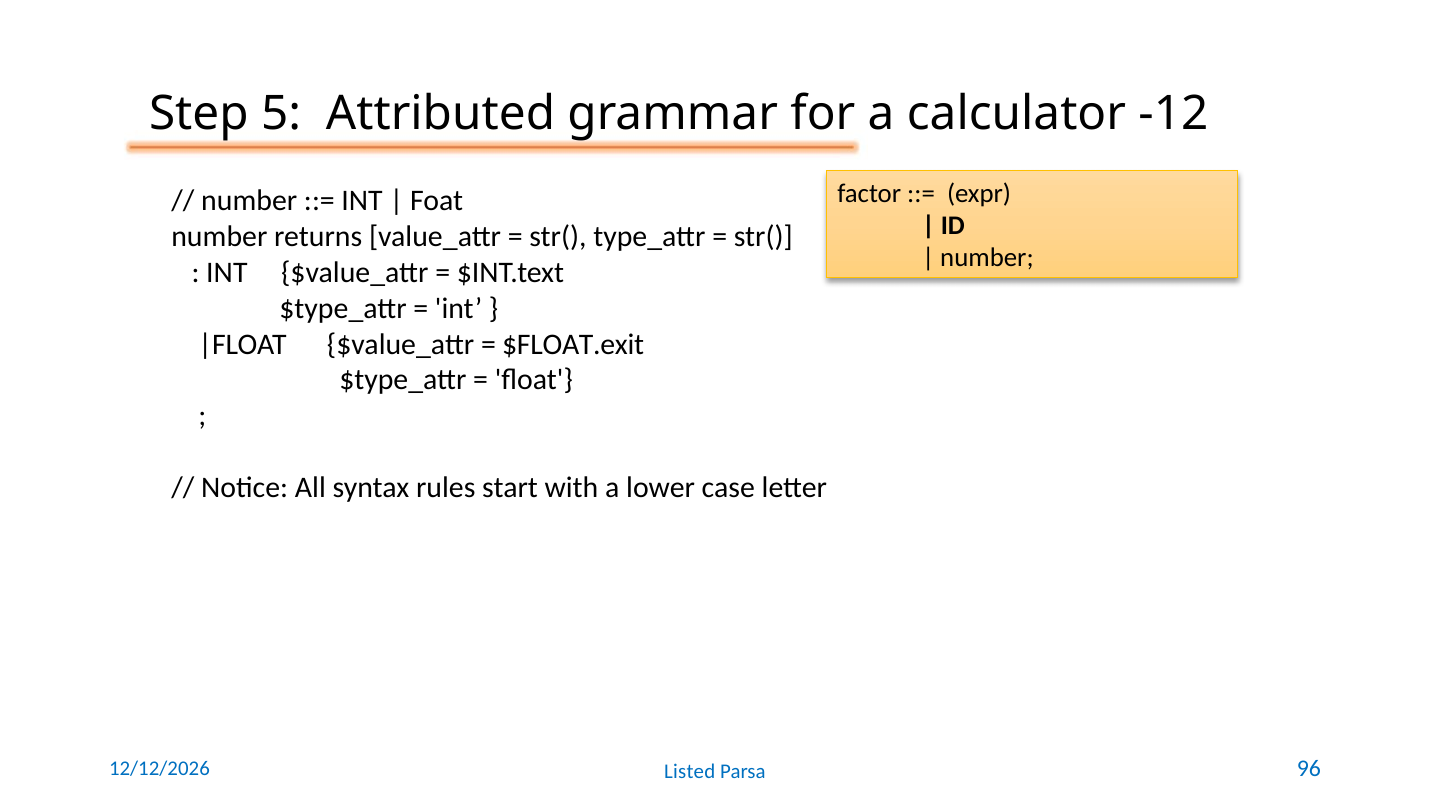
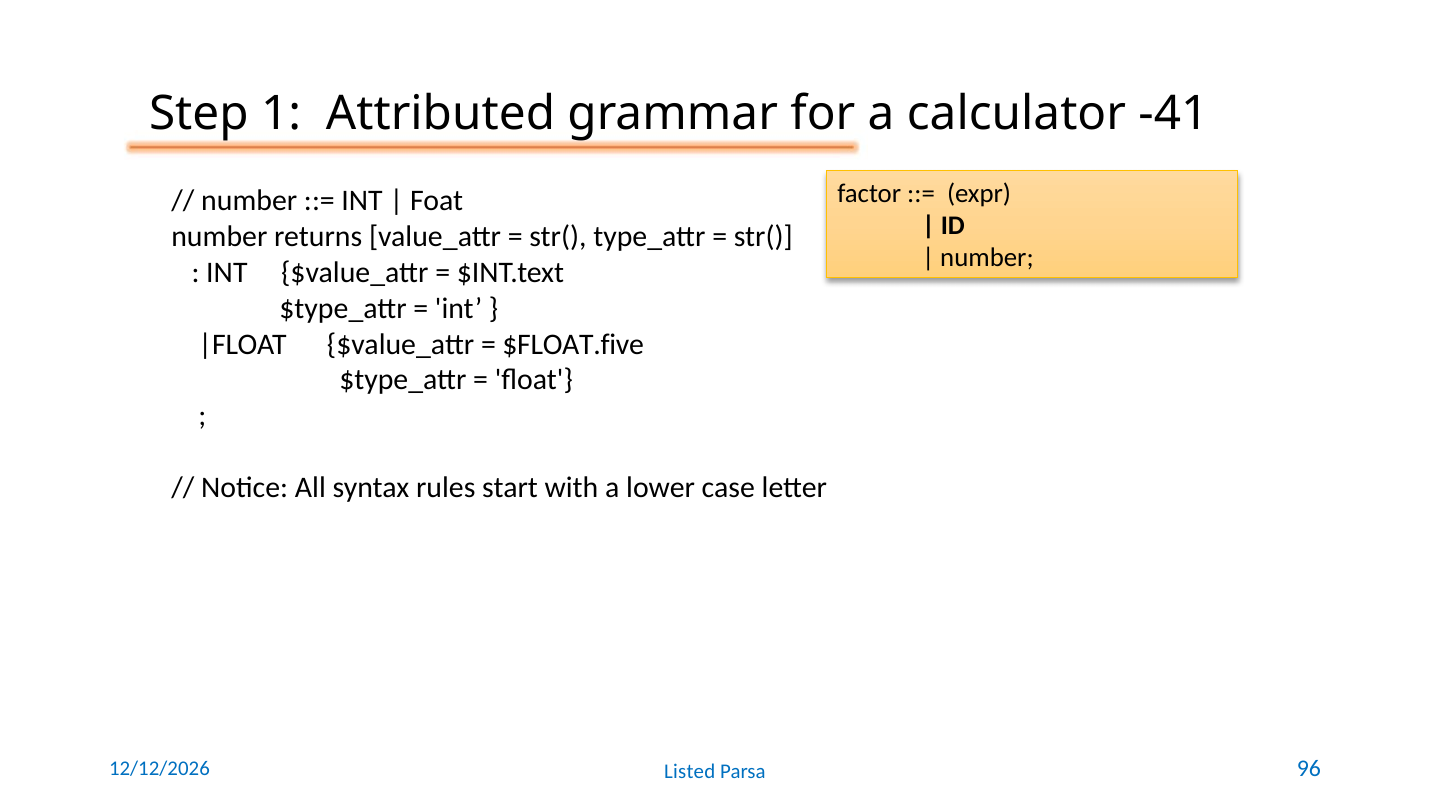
5: 5 -> 1
-12: -12 -> -41
$FLOAT.exit: $FLOAT.exit -> $FLOAT.five
